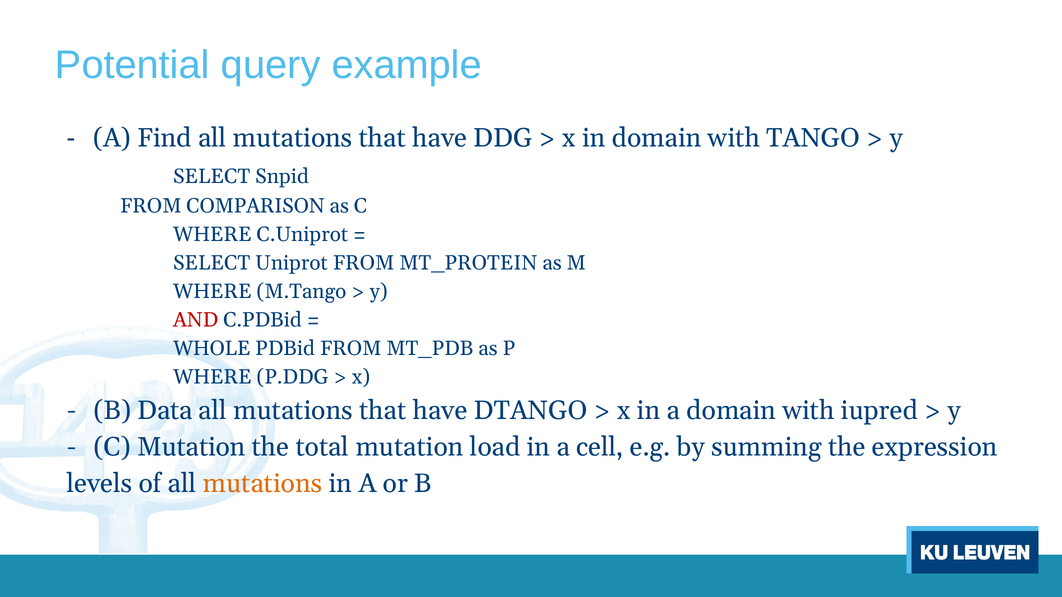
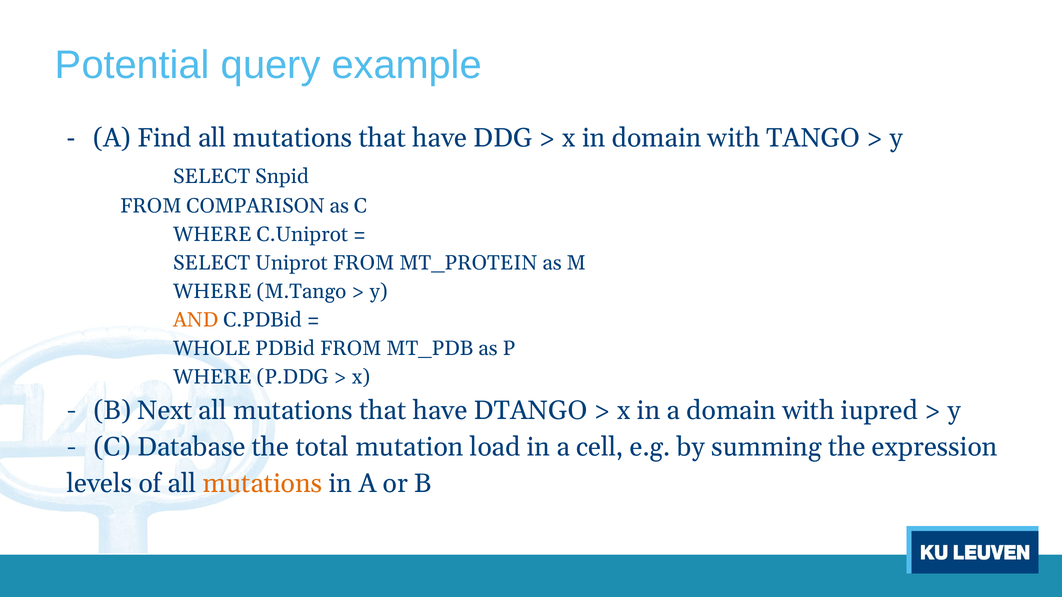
AND colour: red -> orange
Data: Data -> Next
C Mutation: Mutation -> Database
